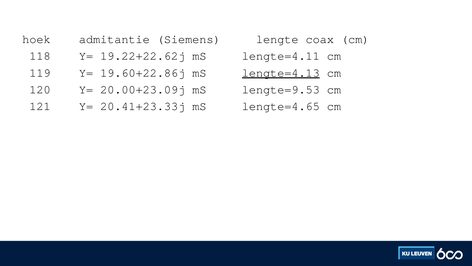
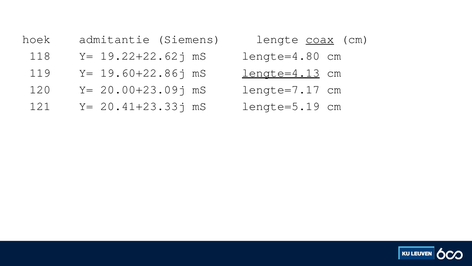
coax underline: none -> present
lengte=4.11: lengte=4.11 -> lengte=4.80
lengte=9.53: lengte=9.53 -> lengte=7.17
lengte=4.65: lengte=4.65 -> lengte=5.19
